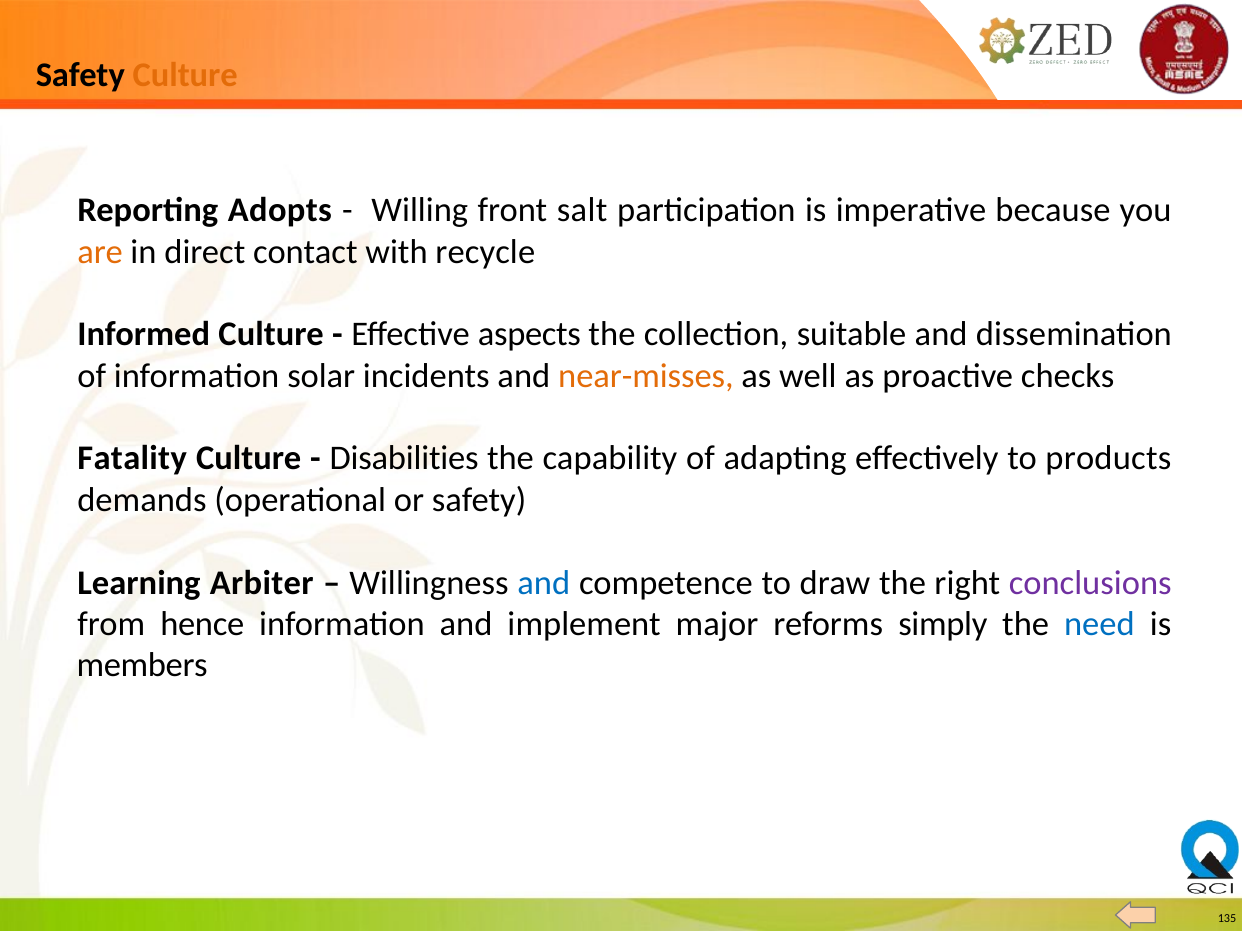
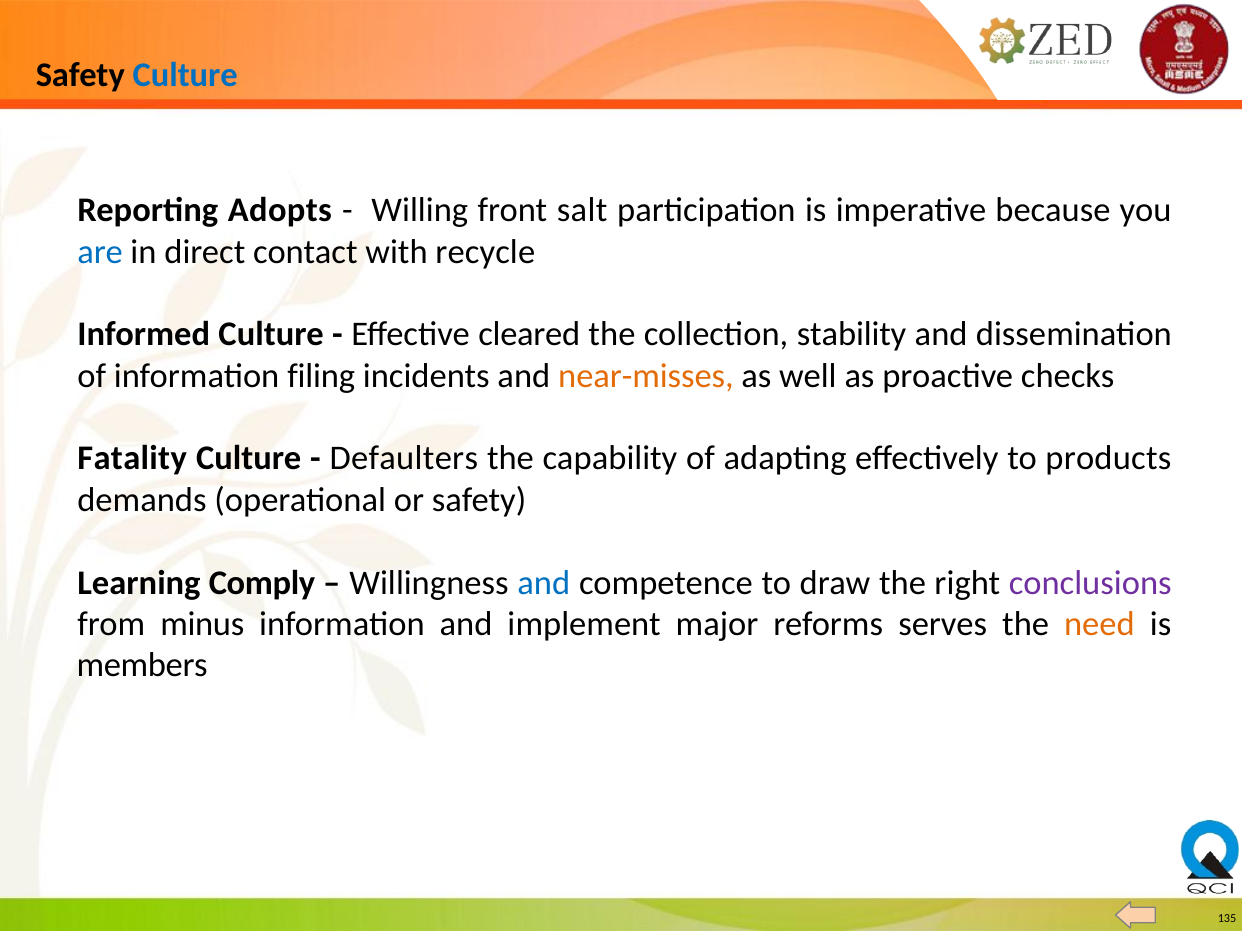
Culture at (185, 75) colour: orange -> blue
are colour: orange -> blue
aspects: aspects -> cleared
suitable: suitable -> stability
solar: solar -> filing
Disabilities: Disabilities -> Defaulters
Arbiter: Arbiter -> Comply
hence: hence -> minus
simply: simply -> serves
need colour: blue -> orange
